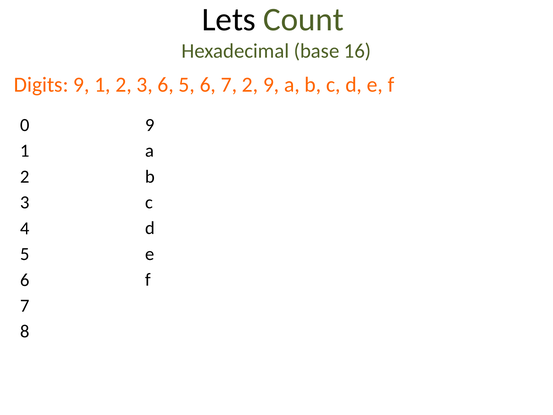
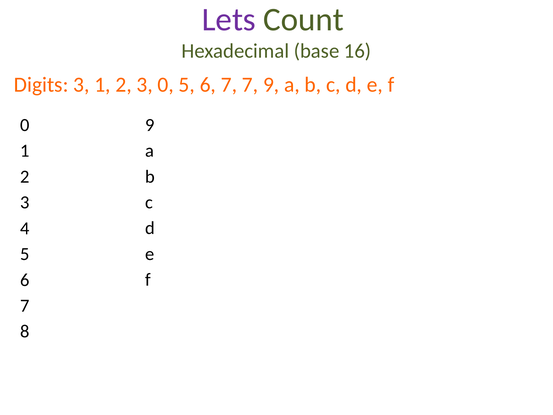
Lets colour: black -> purple
Digits 9: 9 -> 3
3 6: 6 -> 0
7 2: 2 -> 7
